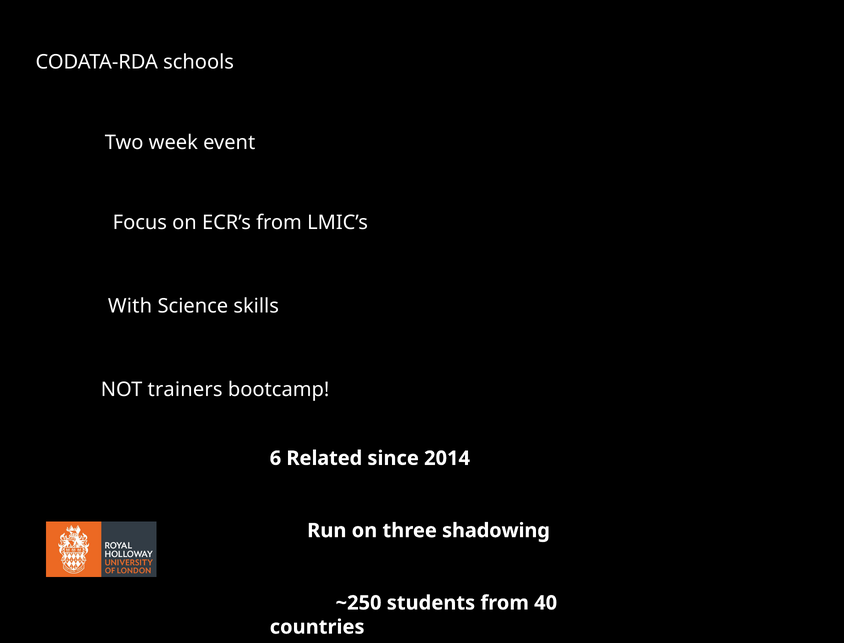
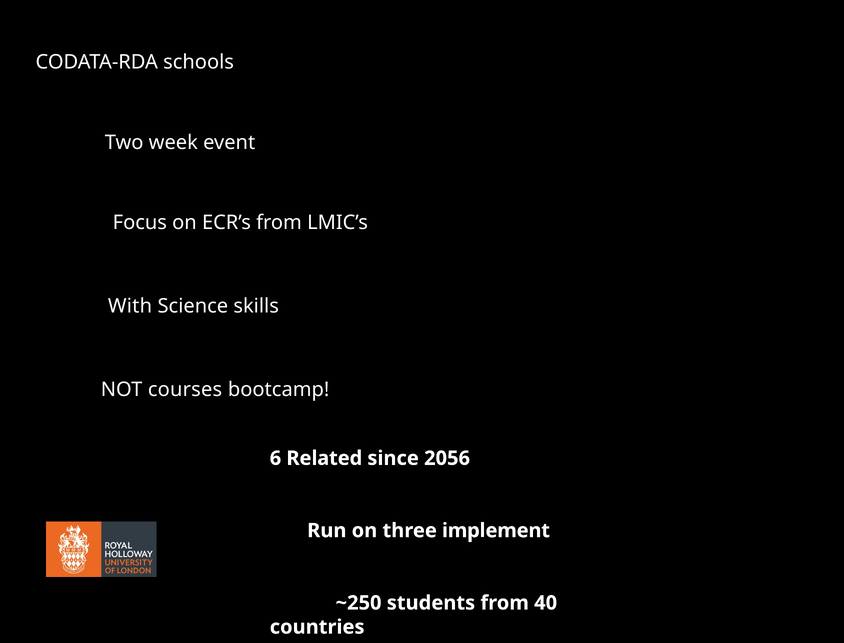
trainers: trainers -> courses
2014: 2014 -> 2056
shadowing: shadowing -> implement
